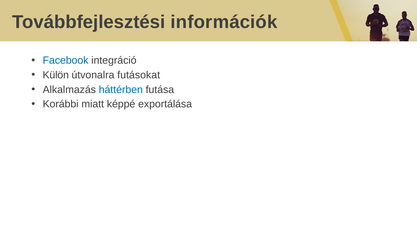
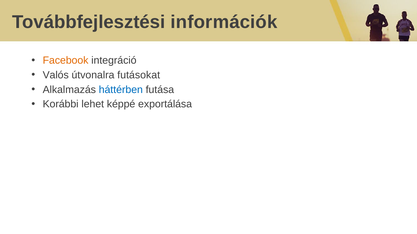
Facebook colour: blue -> orange
Külön: Külön -> Valós
miatt: miatt -> lehet
